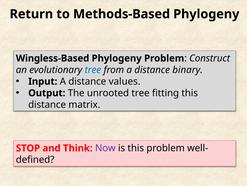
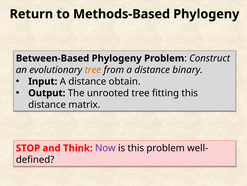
Wingless-Based: Wingless-Based -> Between-Based
tree at (93, 70) colour: blue -> orange
values: values -> obtain
